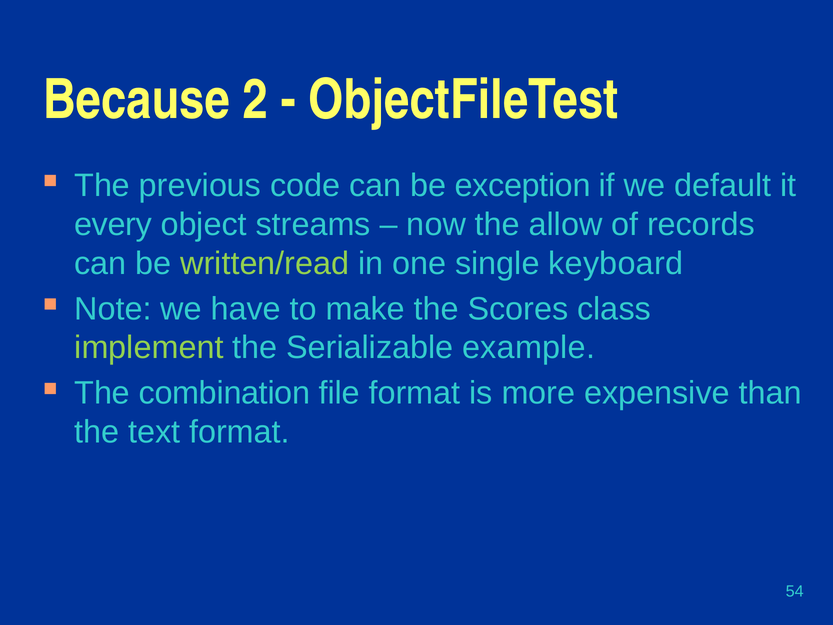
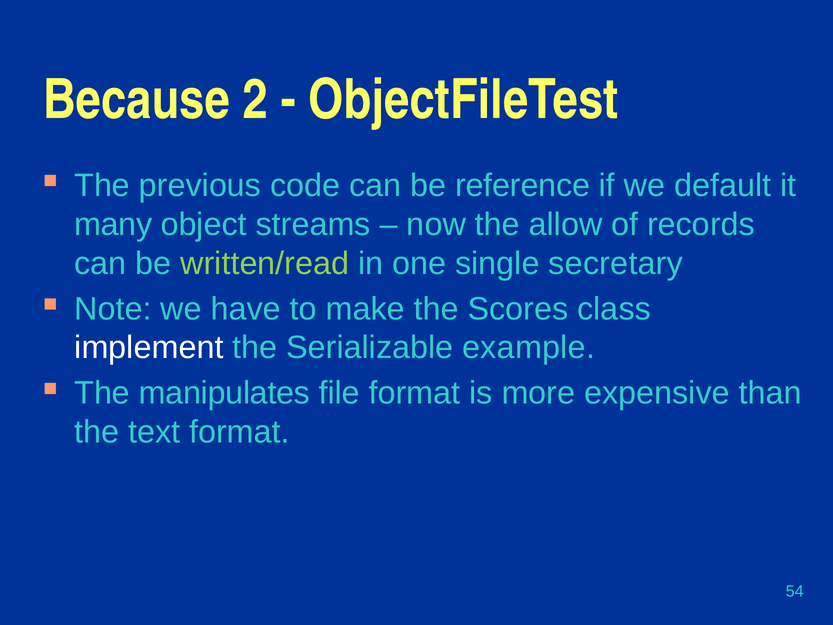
exception: exception -> reference
every: every -> many
keyboard: keyboard -> secretary
implement colour: light green -> white
combination: combination -> manipulates
